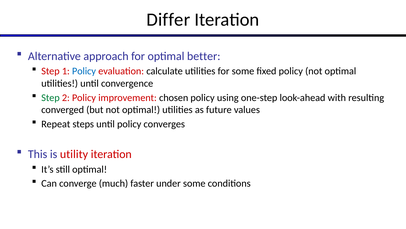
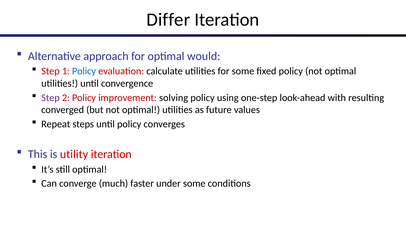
better: better -> would
Step at (50, 97) colour: green -> purple
chosen: chosen -> solving
